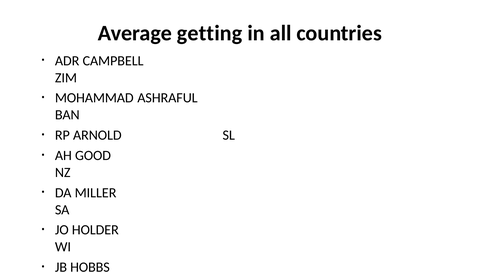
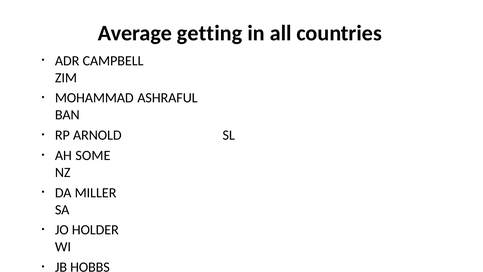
GOOD: GOOD -> SOME
